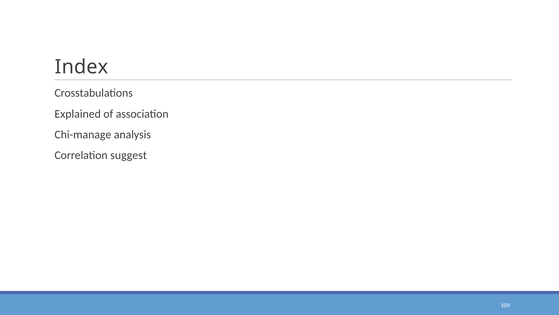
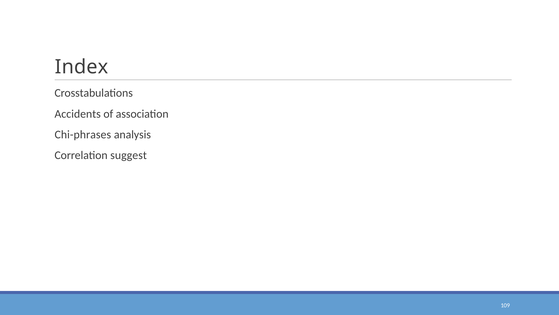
Explained: Explained -> Accidents
Chi-manage: Chi-manage -> Chi-phrases
